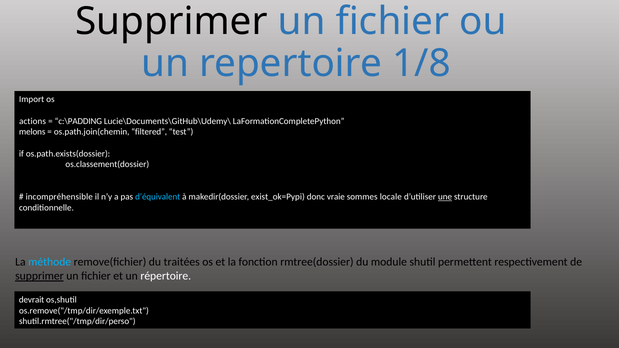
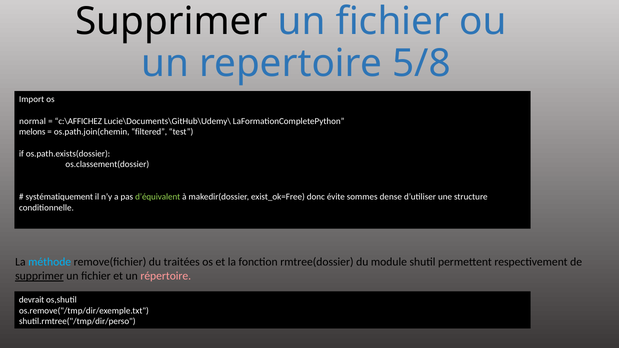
1/8: 1/8 -> 5/8
actions: actions -> normal
c:\PADDING: c:\PADDING -> c:\AFFICHEZ
incompréhensible: incompréhensible -> systématiquement
d’équivalent colour: light blue -> light green
exist_ok=Pypi: exist_ok=Pypi -> exist_ok=Free
vraie: vraie -> évite
locale: locale -> dense
une underline: present -> none
répertoire colour: white -> pink
